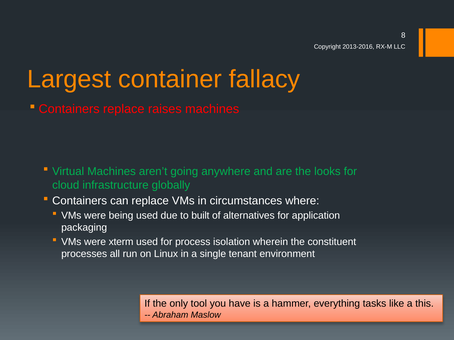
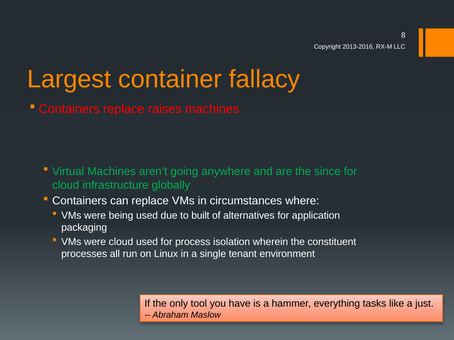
looks: looks -> since
were xterm: xterm -> cloud
this: this -> just
